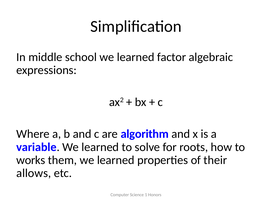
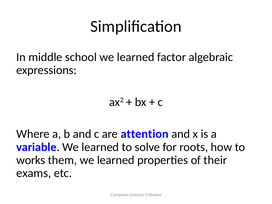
algorithm: algorithm -> attention
allows: allows -> exams
